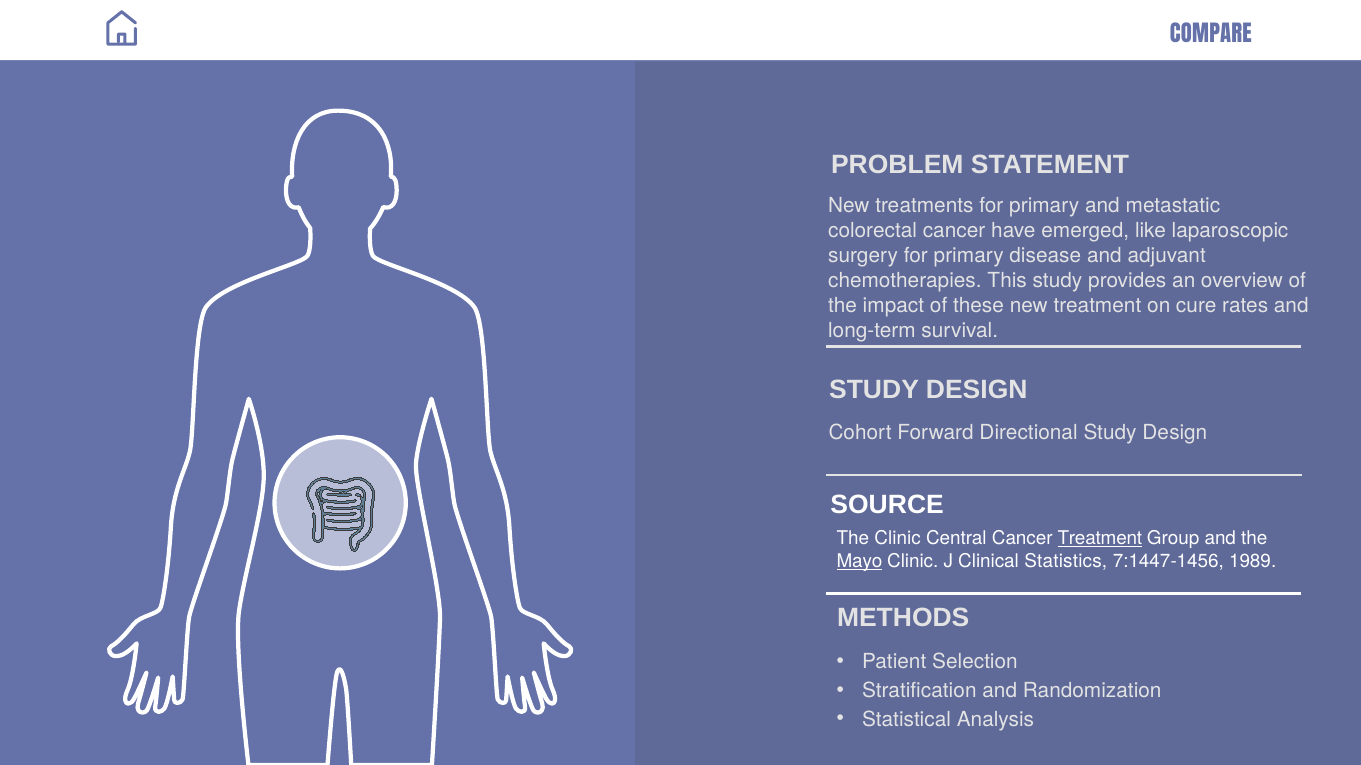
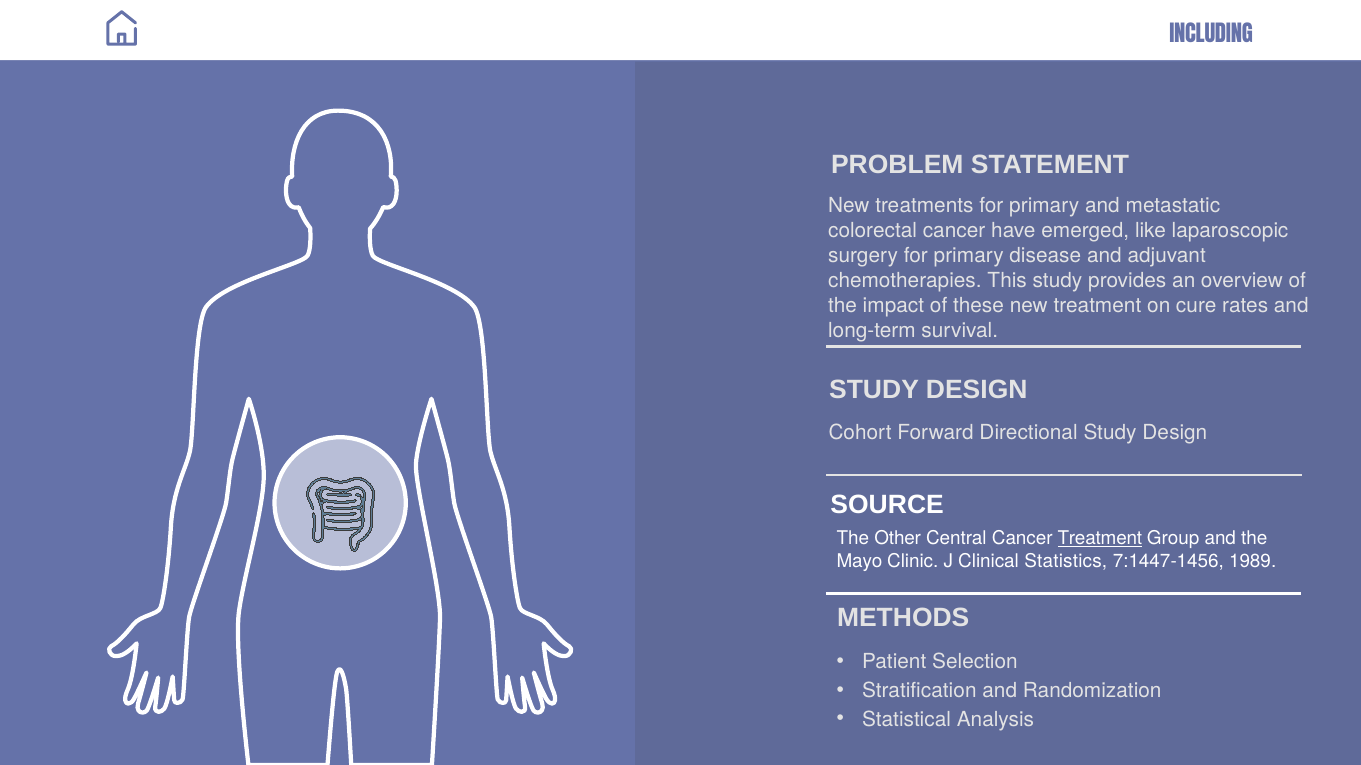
COMPARE: COMPARE -> INCLUDING
The Clinic: Clinic -> Other
Mayo underline: present -> none
